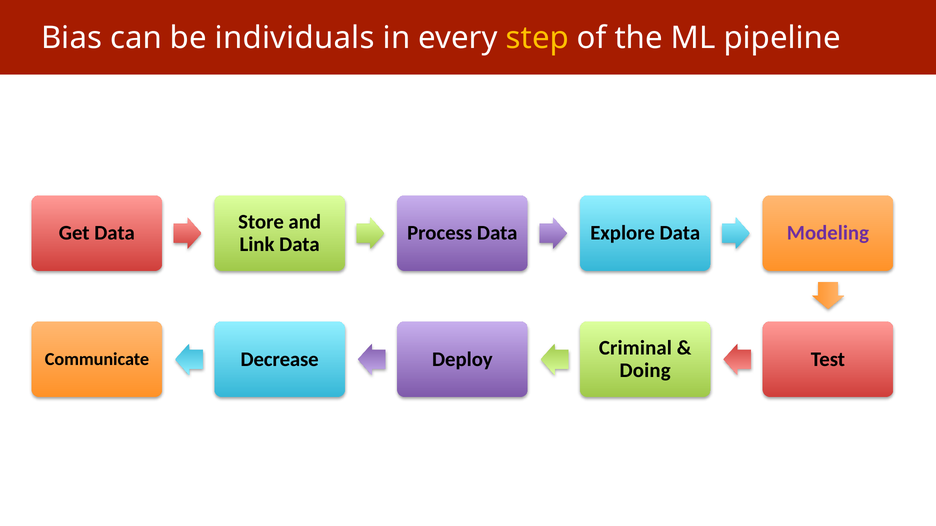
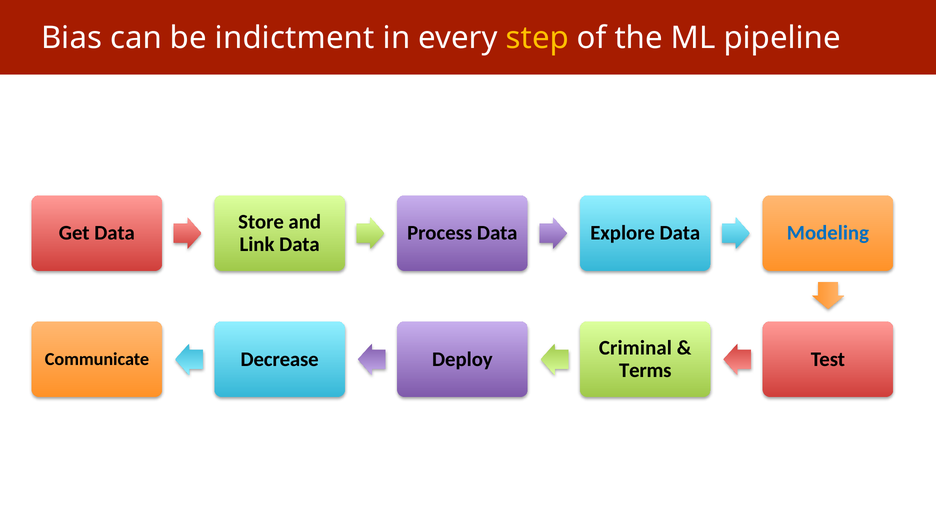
individuals: individuals -> indictment
Modeling colour: purple -> blue
Doing: Doing -> Terms
